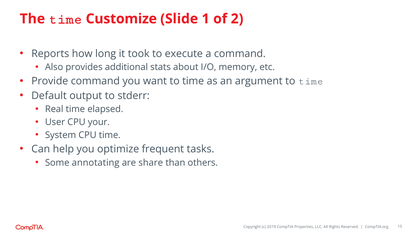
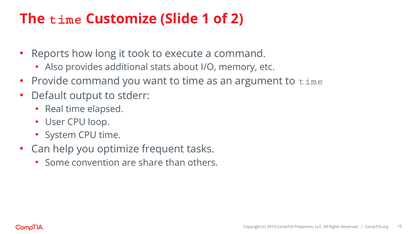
your: your -> loop
annotating: annotating -> convention
